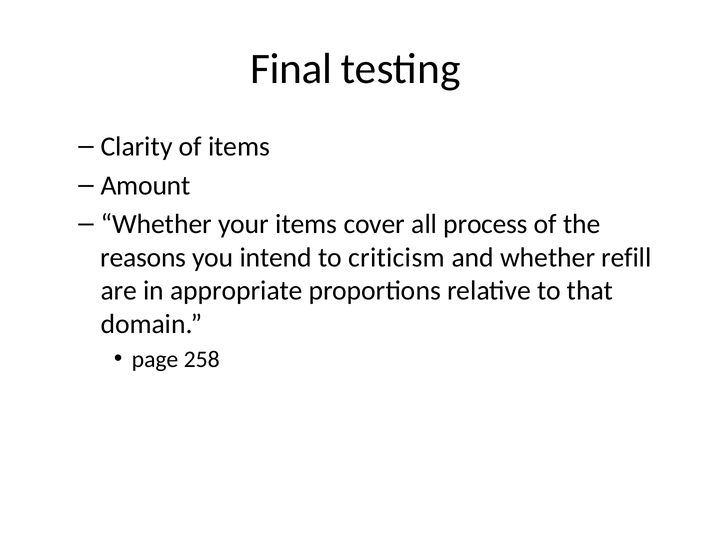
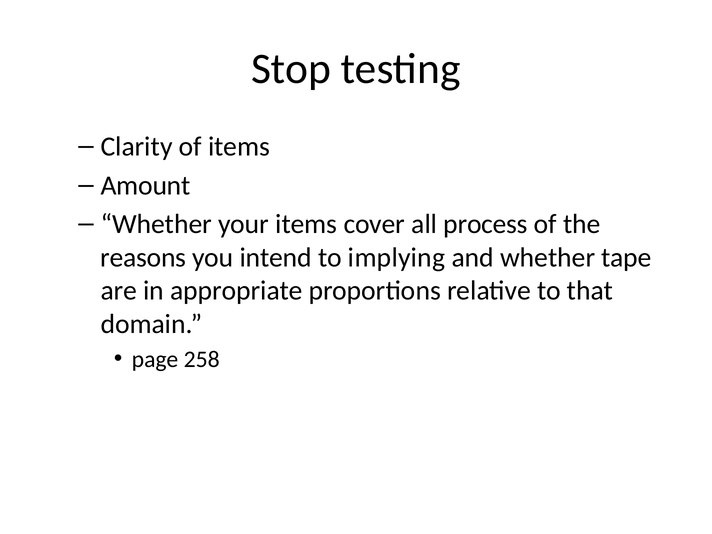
Final: Final -> Stop
criticism: criticism -> implying
refill: refill -> tape
